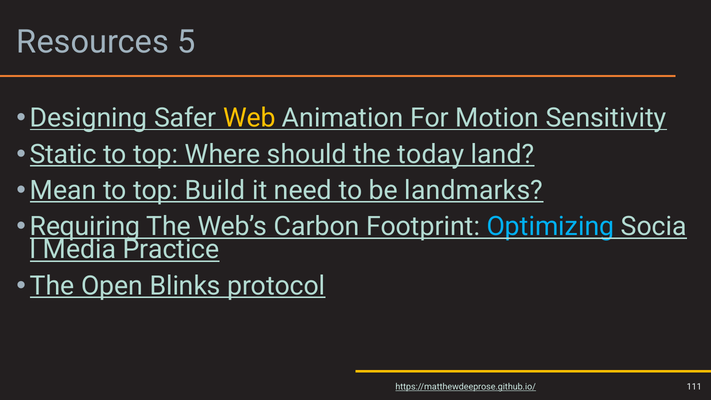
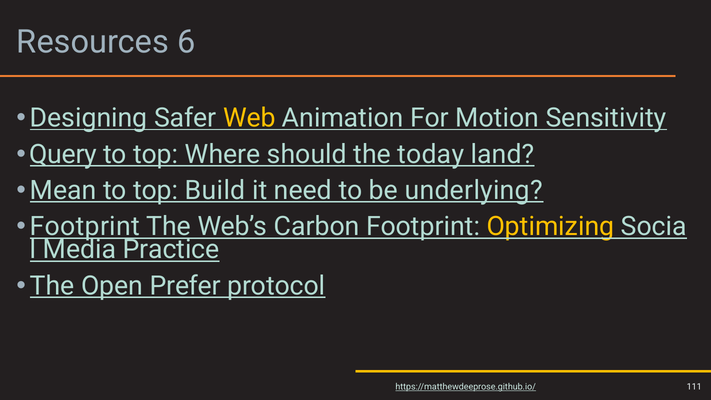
5: 5 -> 6
Static: Static -> Query
landmarks: landmarks -> underlying
Requiring at (85, 227): Requiring -> Footprint
Optimizing colour: light blue -> yellow
Blinks: Blinks -> Prefer
